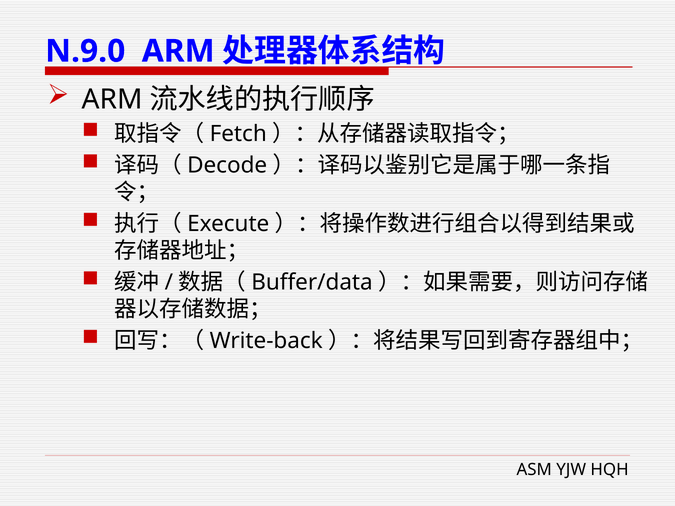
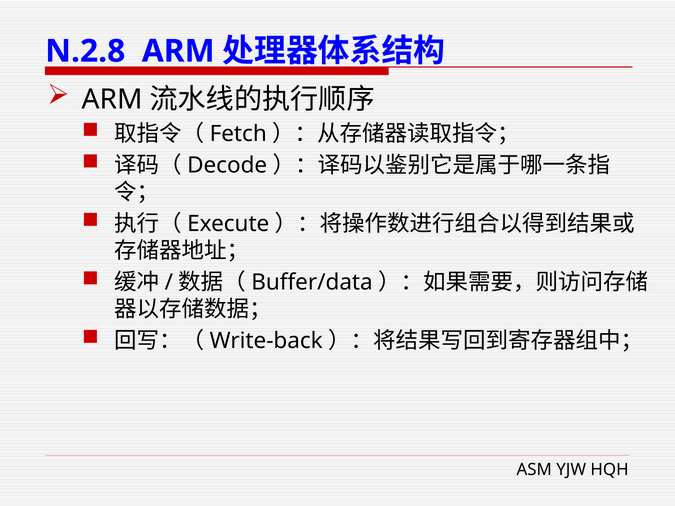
N.9.0: N.9.0 -> N.2.8
